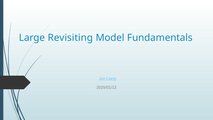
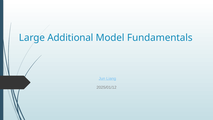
Revisiting: Revisiting -> Additional
